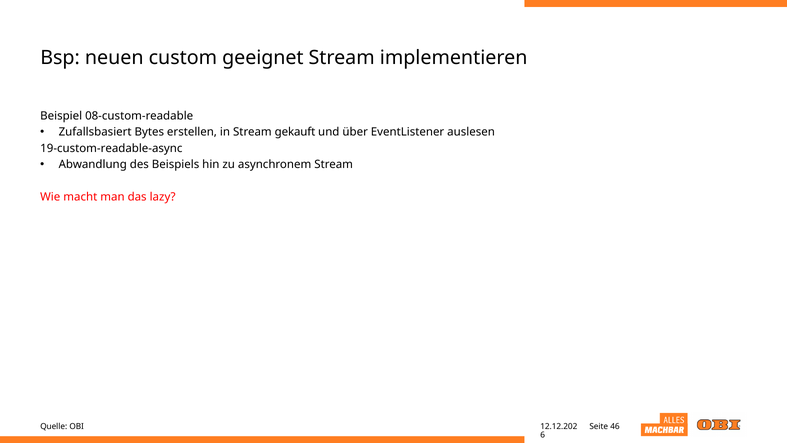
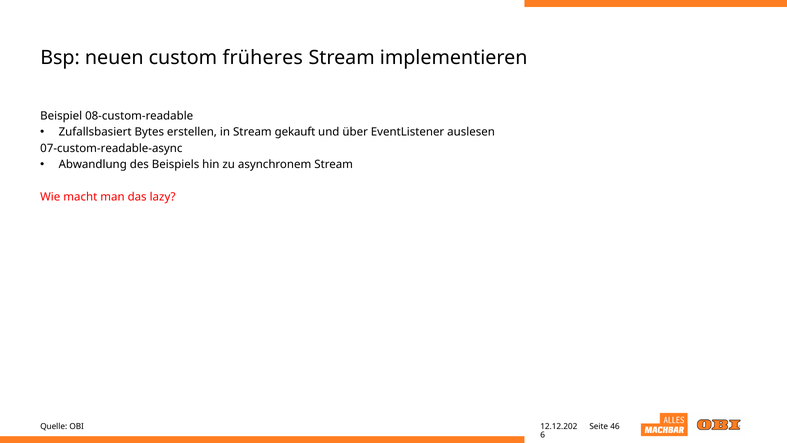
geeignet: geeignet -> früheres
19-custom-readable-async: 19-custom-readable-async -> 07-custom-readable-async
